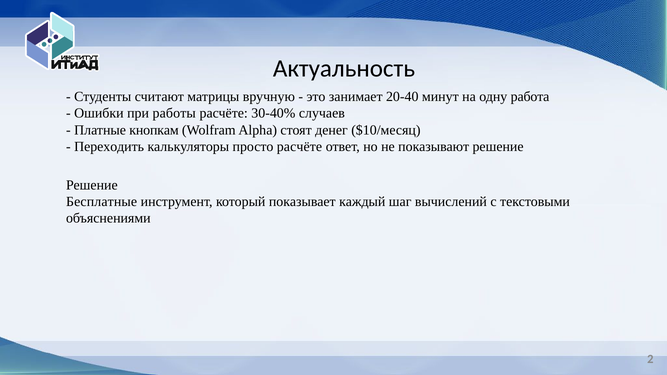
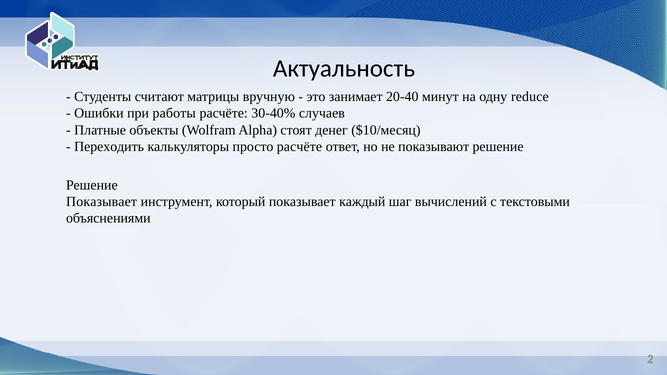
работа: работа -> reduce
кнопкам: кнопкам -> объекты
Бесплатные at (102, 202): Бесплатные -> Показывает
